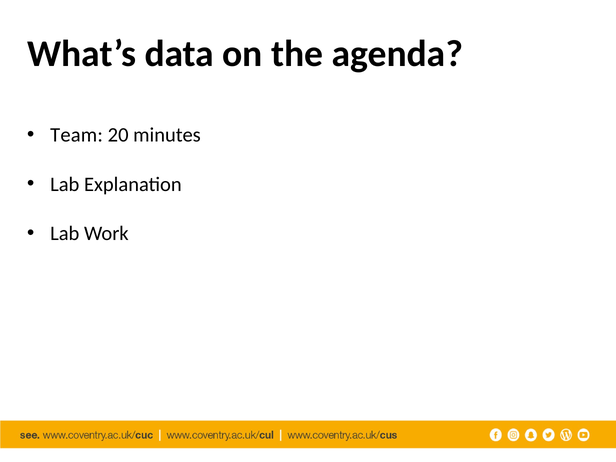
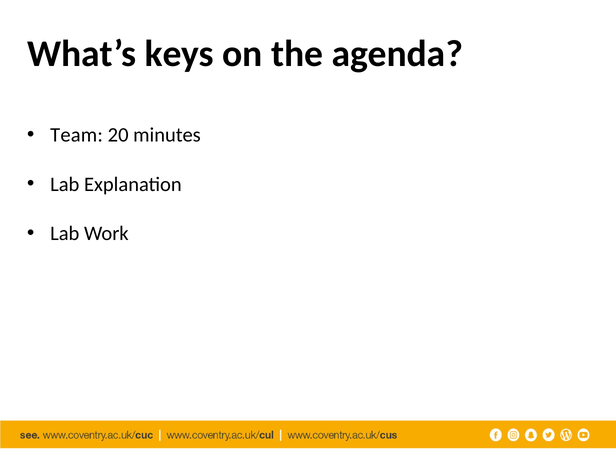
data: data -> keys
